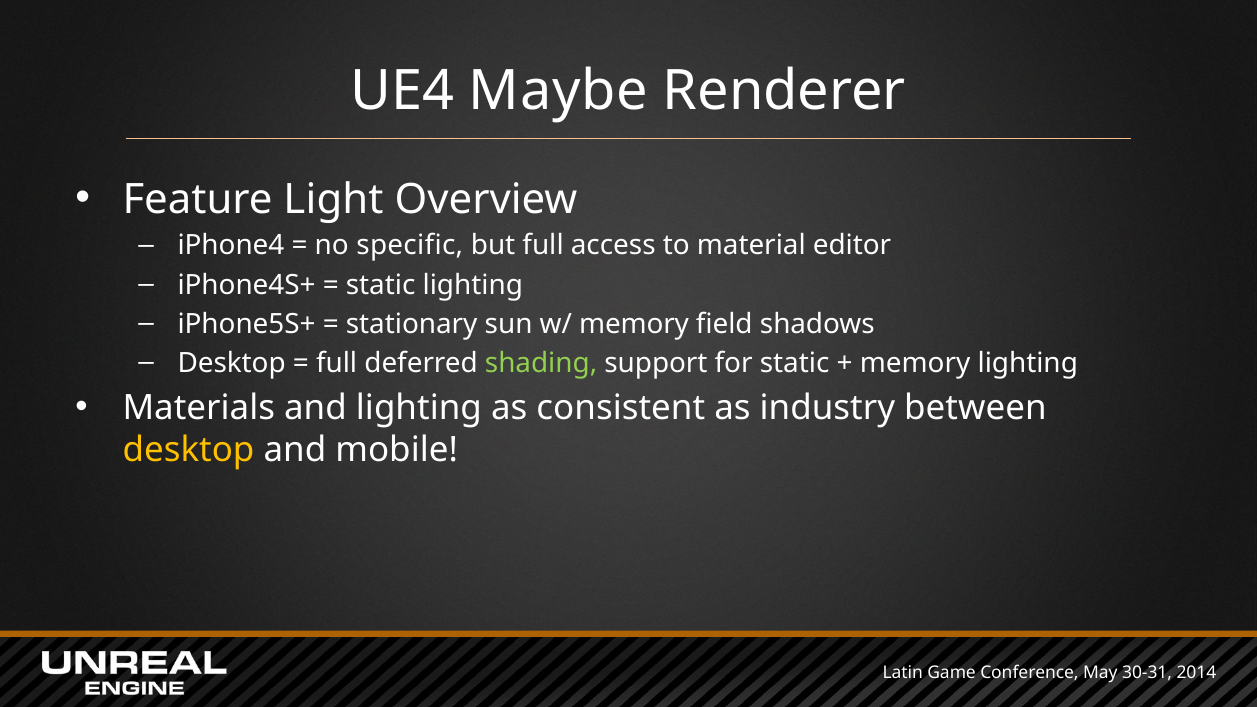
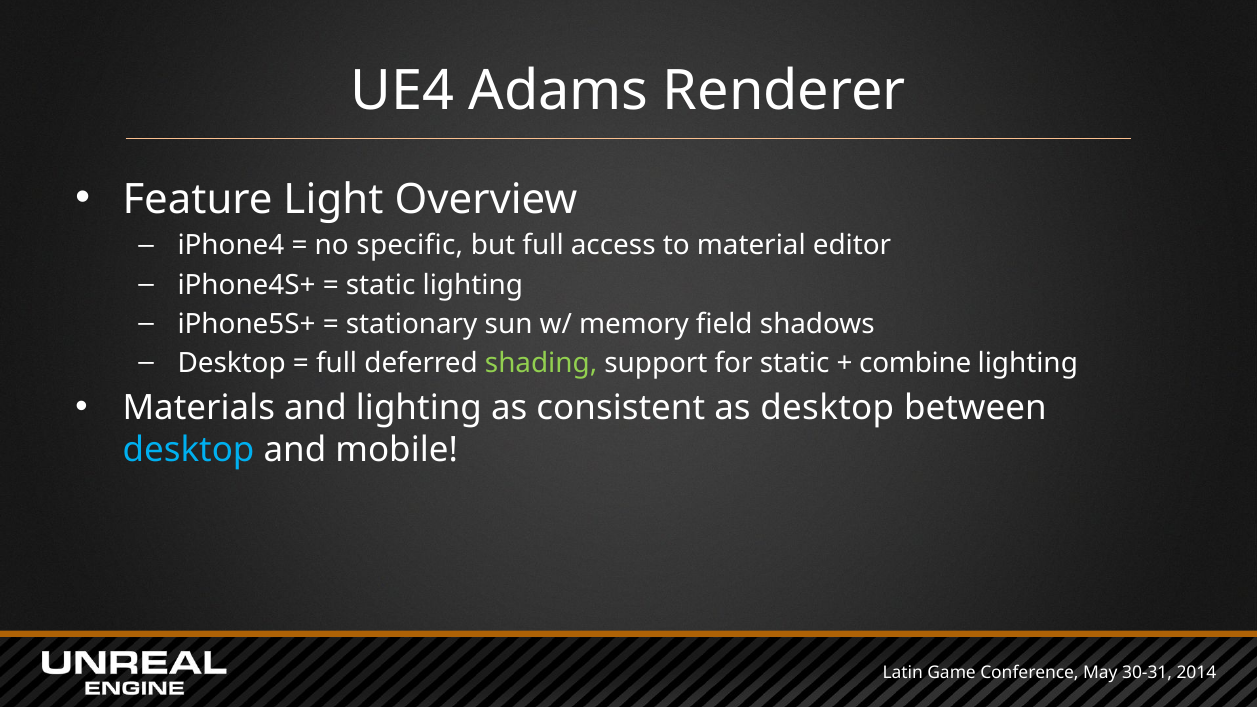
Maybe: Maybe -> Adams
memory at (915, 363): memory -> combine
as industry: industry -> desktop
desktop at (189, 450) colour: yellow -> light blue
